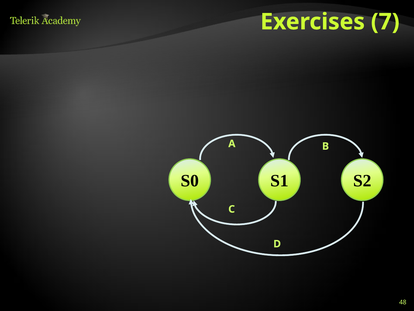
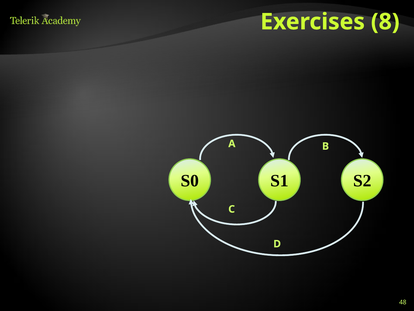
7: 7 -> 8
